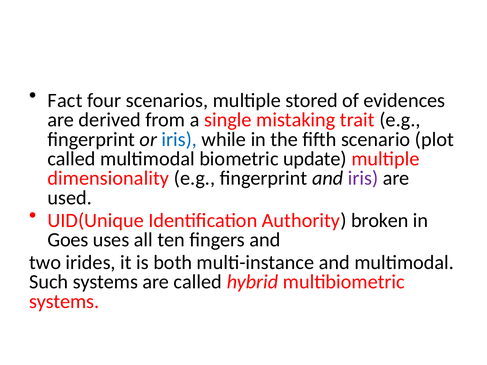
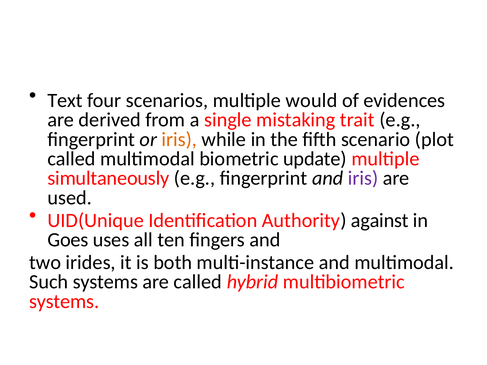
Fact: Fact -> Text
stored: stored -> would
iris at (179, 139) colour: blue -> orange
dimensionality: dimensionality -> simultaneously
broken: broken -> against
